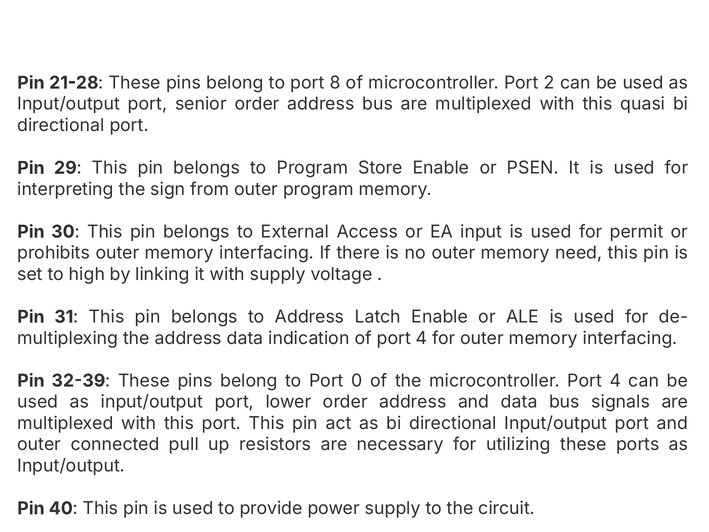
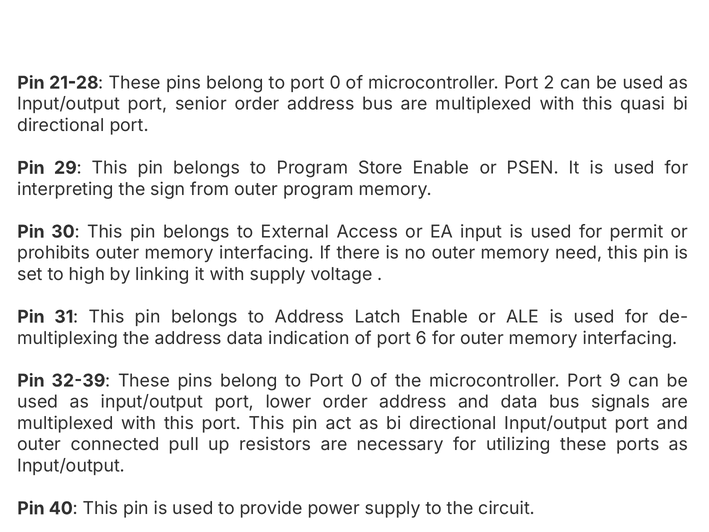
8 at (335, 83): 8 -> 0
of port 4: 4 -> 6
microcontroller Port 4: 4 -> 9
